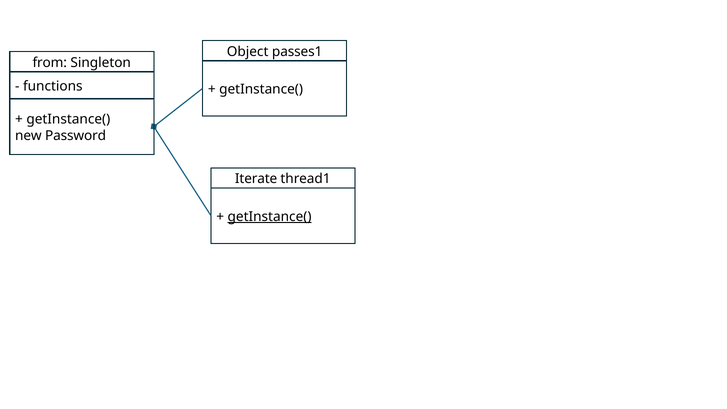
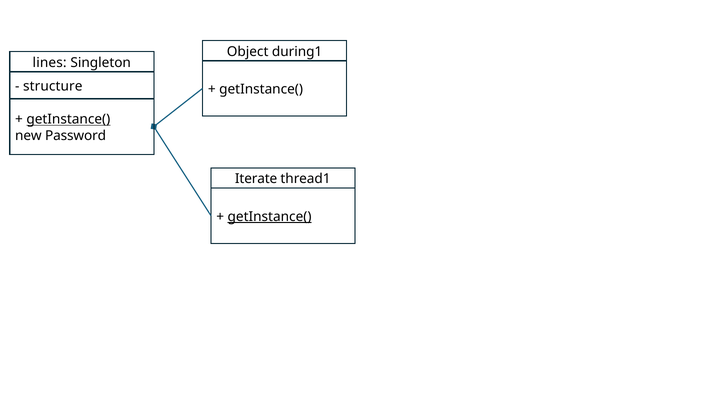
passes1: passes1 -> during1
from: from -> lines
functions: functions -> structure
getInstance( at (68, 119) underline: none -> present
